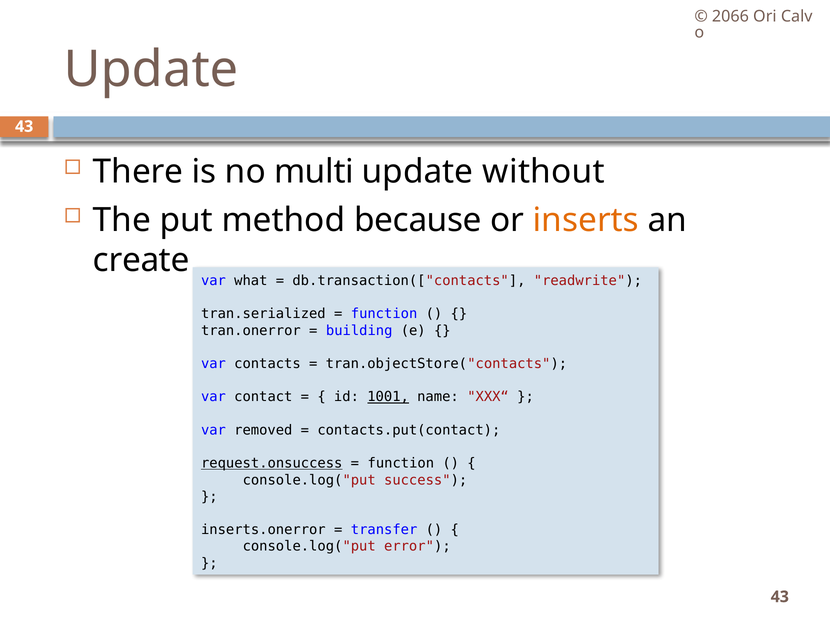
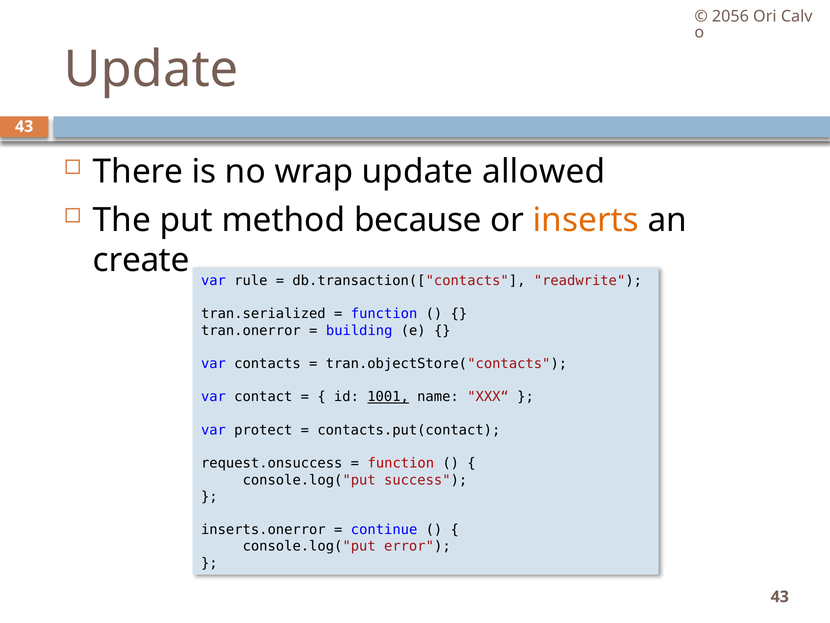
2066: 2066 -> 2056
multi: multi -> wrap
without: without -> allowed
what: what -> rule
removed: removed -> protect
request.onsuccess underline: present -> none
function at (401, 463) colour: black -> red
transfer: transfer -> continue
